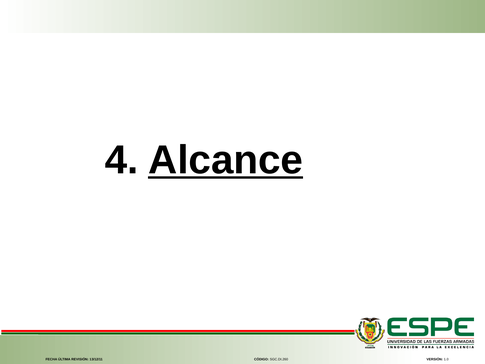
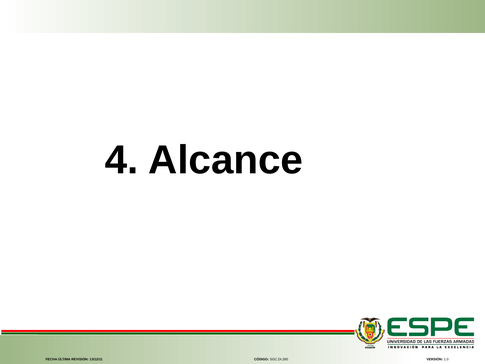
Alcance underline: present -> none
